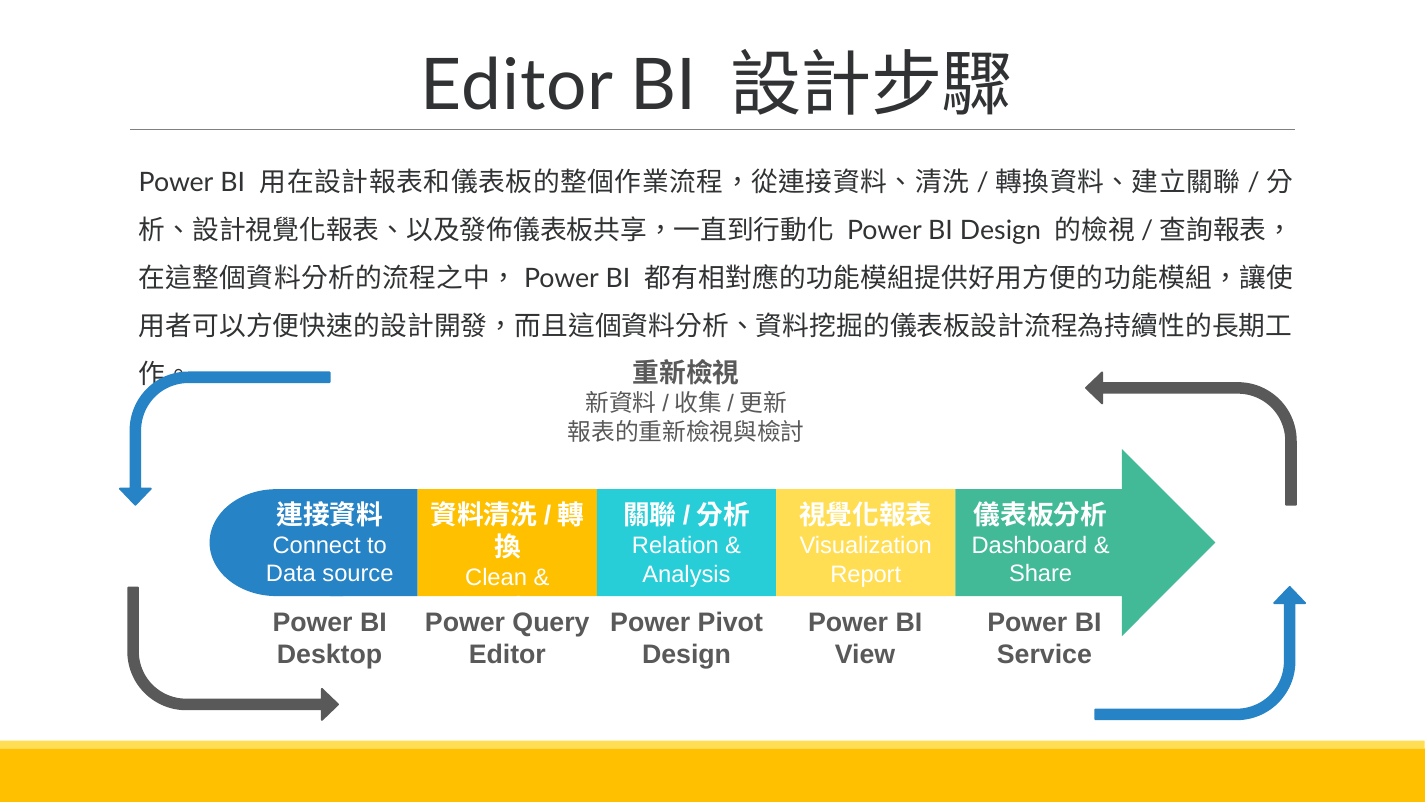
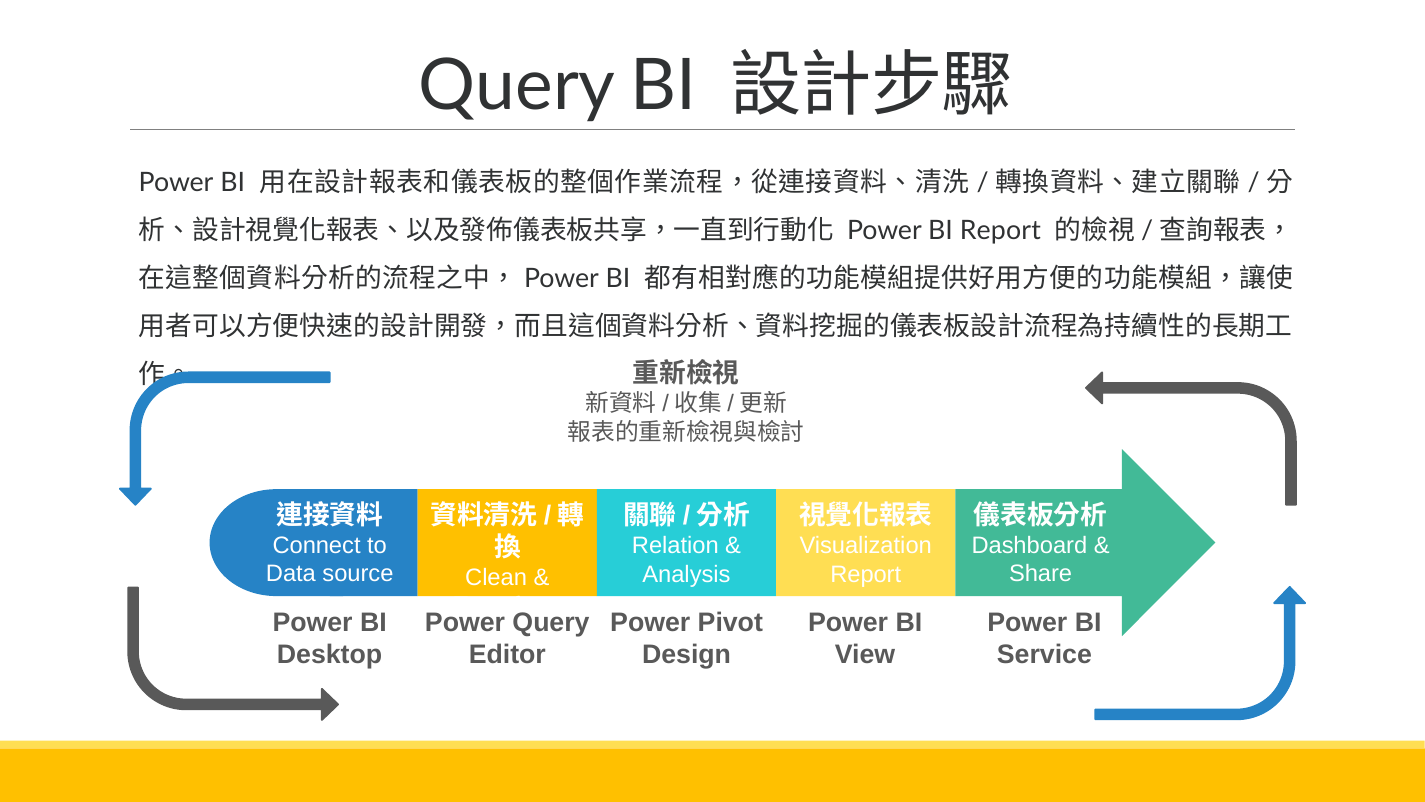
Editor at (517, 86): Editor -> Query
BI Design: Design -> Report
